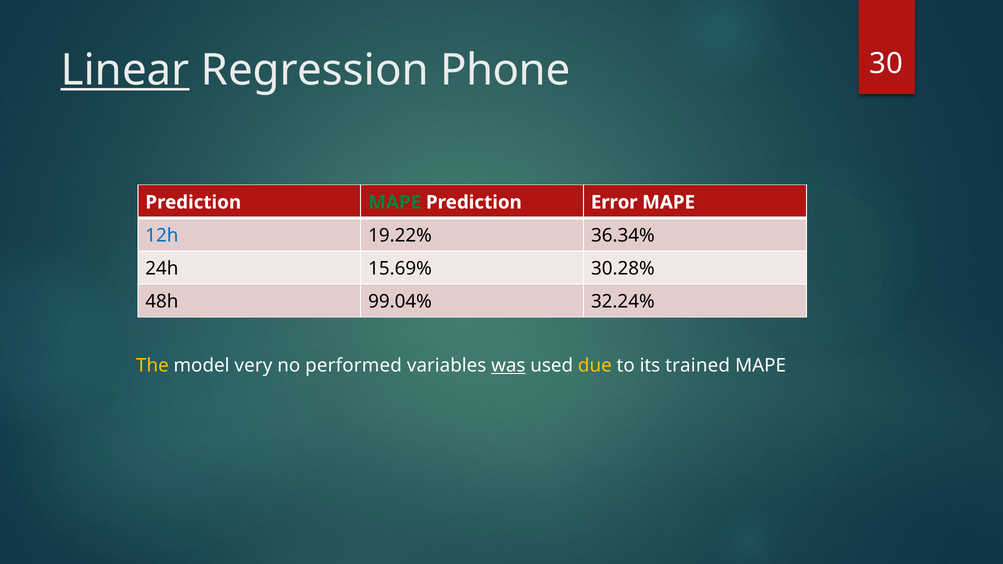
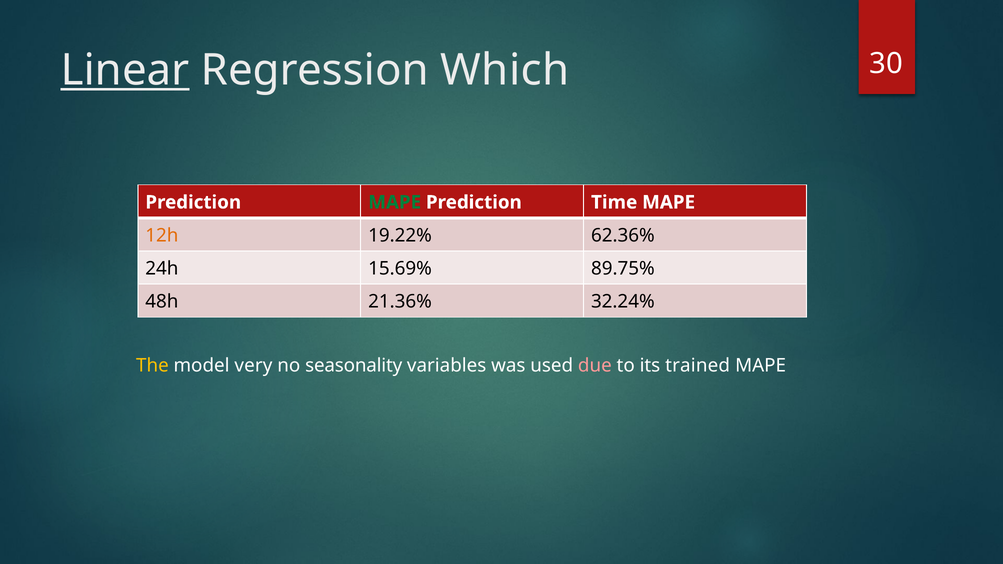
Phone: Phone -> Which
Error: Error -> Time
12h colour: blue -> orange
36.34%: 36.34% -> 62.36%
30.28%: 30.28% -> 89.75%
99.04%: 99.04% -> 21.36%
performed: performed -> seasonality
was underline: present -> none
due colour: yellow -> pink
